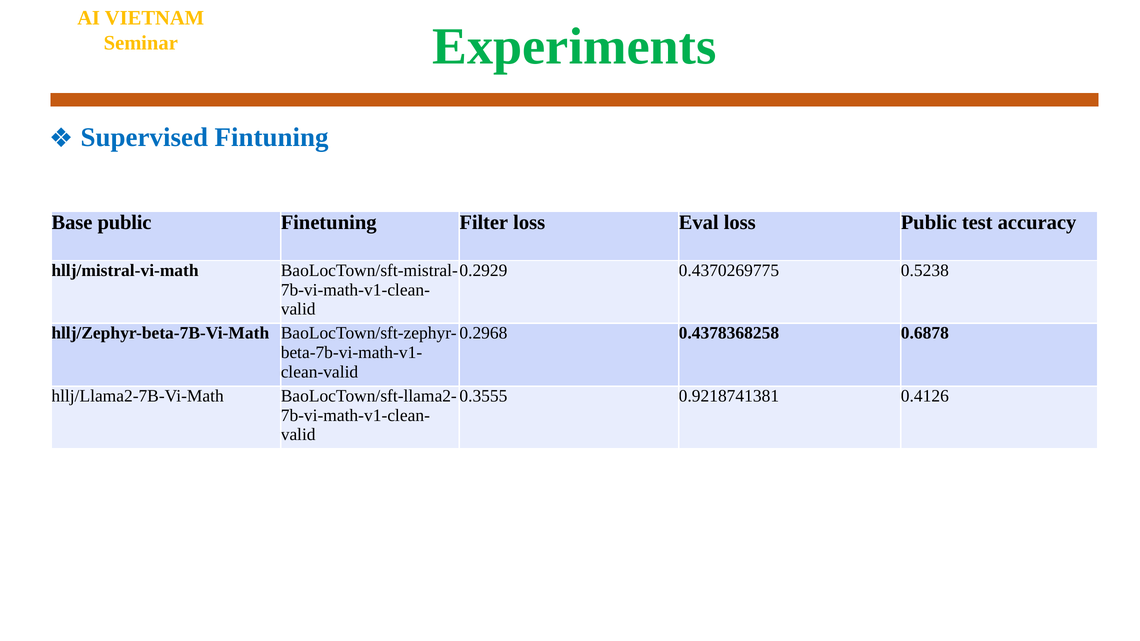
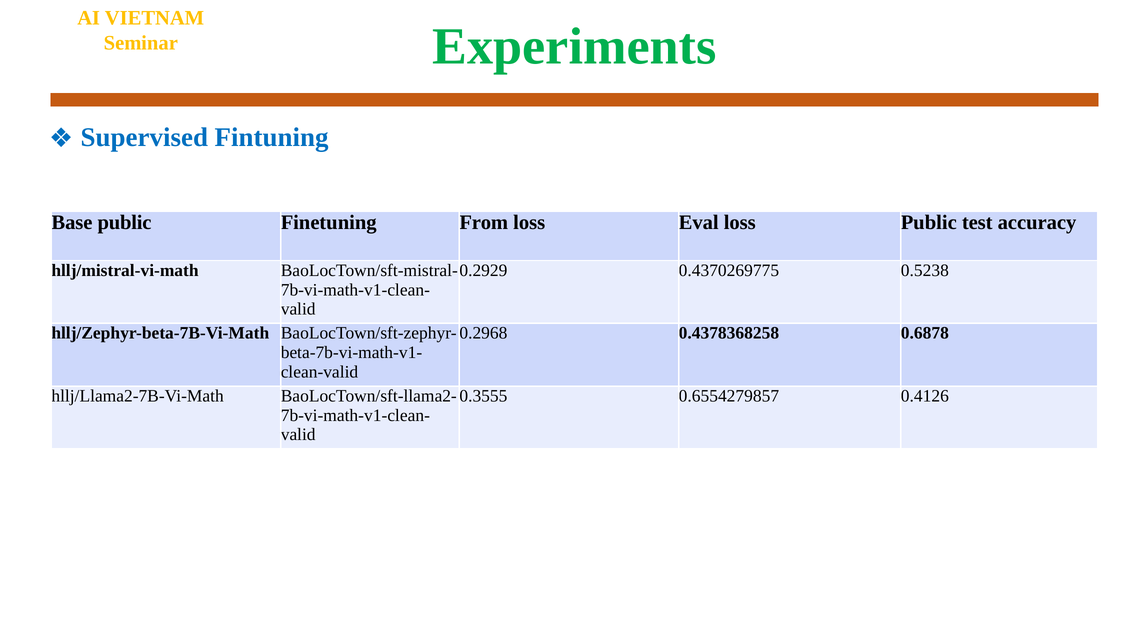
Filter: Filter -> From
0.9218741381: 0.9218741381 -> 0.6554279857
